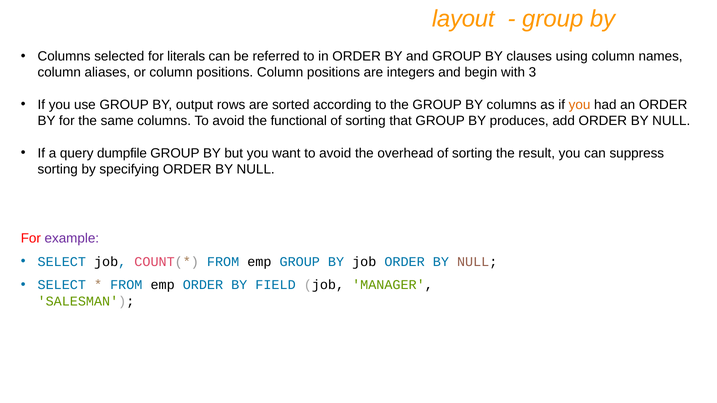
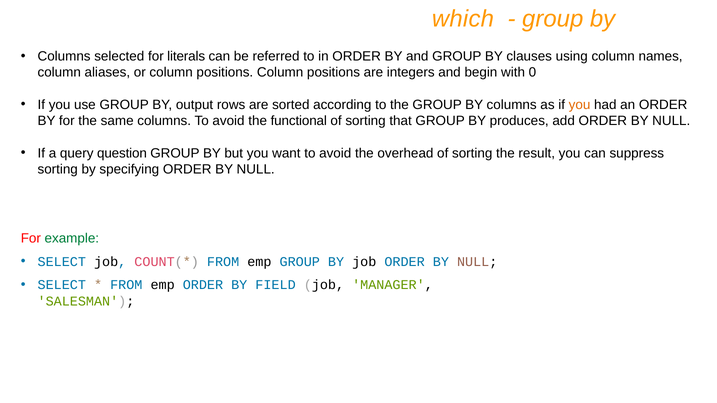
layout: layout -> which
3: 3 -> 0
dumpfile: dumpfile -> question
example colour: purple -> green
